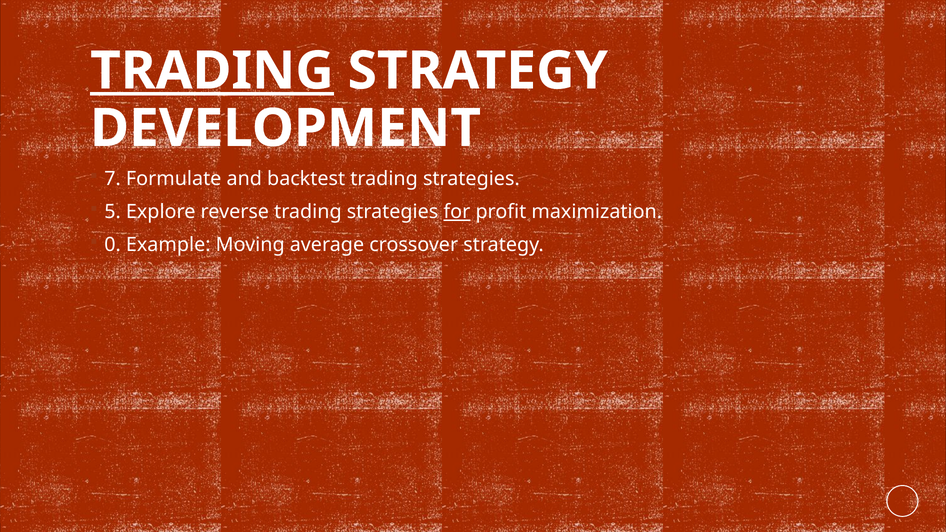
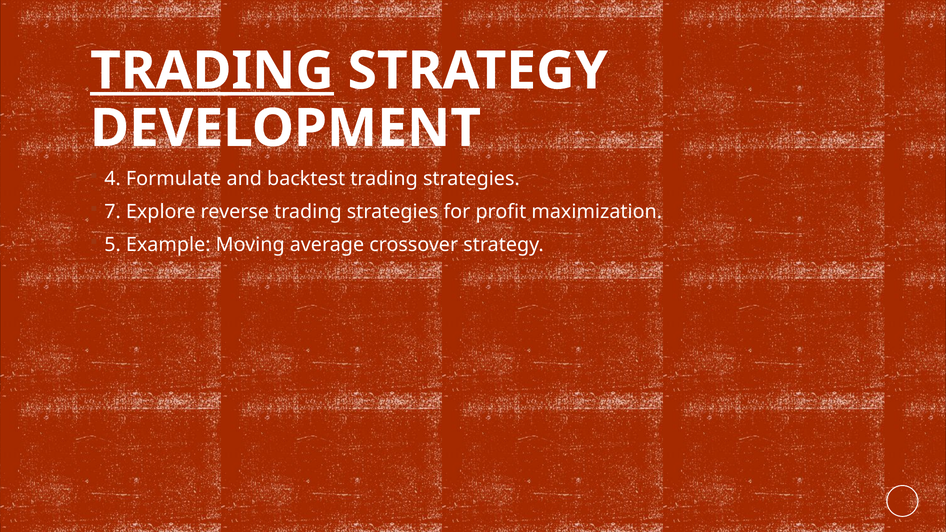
7: 7 -> 4
5: 5 -> 7
for underline: present -> none
0: 0 -> 5
